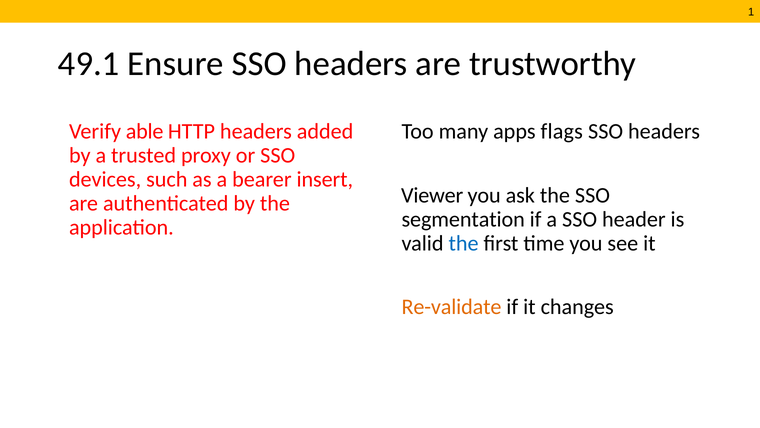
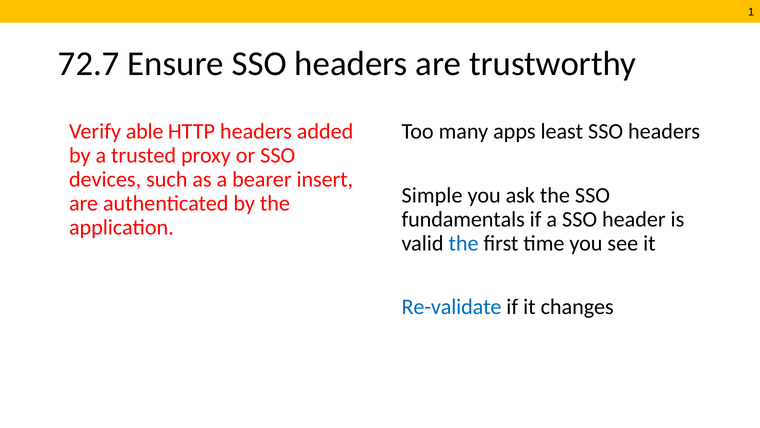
49.1: 49.1 -> 72.7
flags: flags -> least
Viewer: Viewer -> Simple
segmentation: segmentation -> fundamentals
Re-validate colour: orange -> blue
